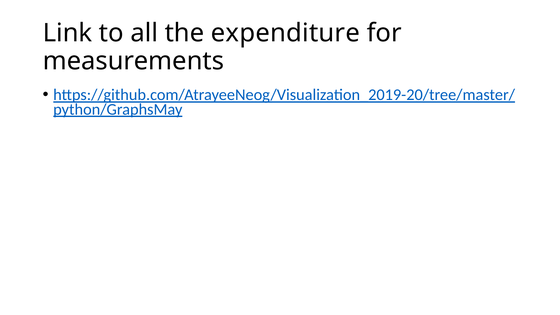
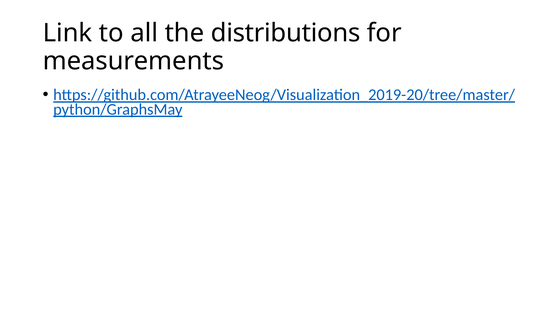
expenditure: expenditure -> distributions
